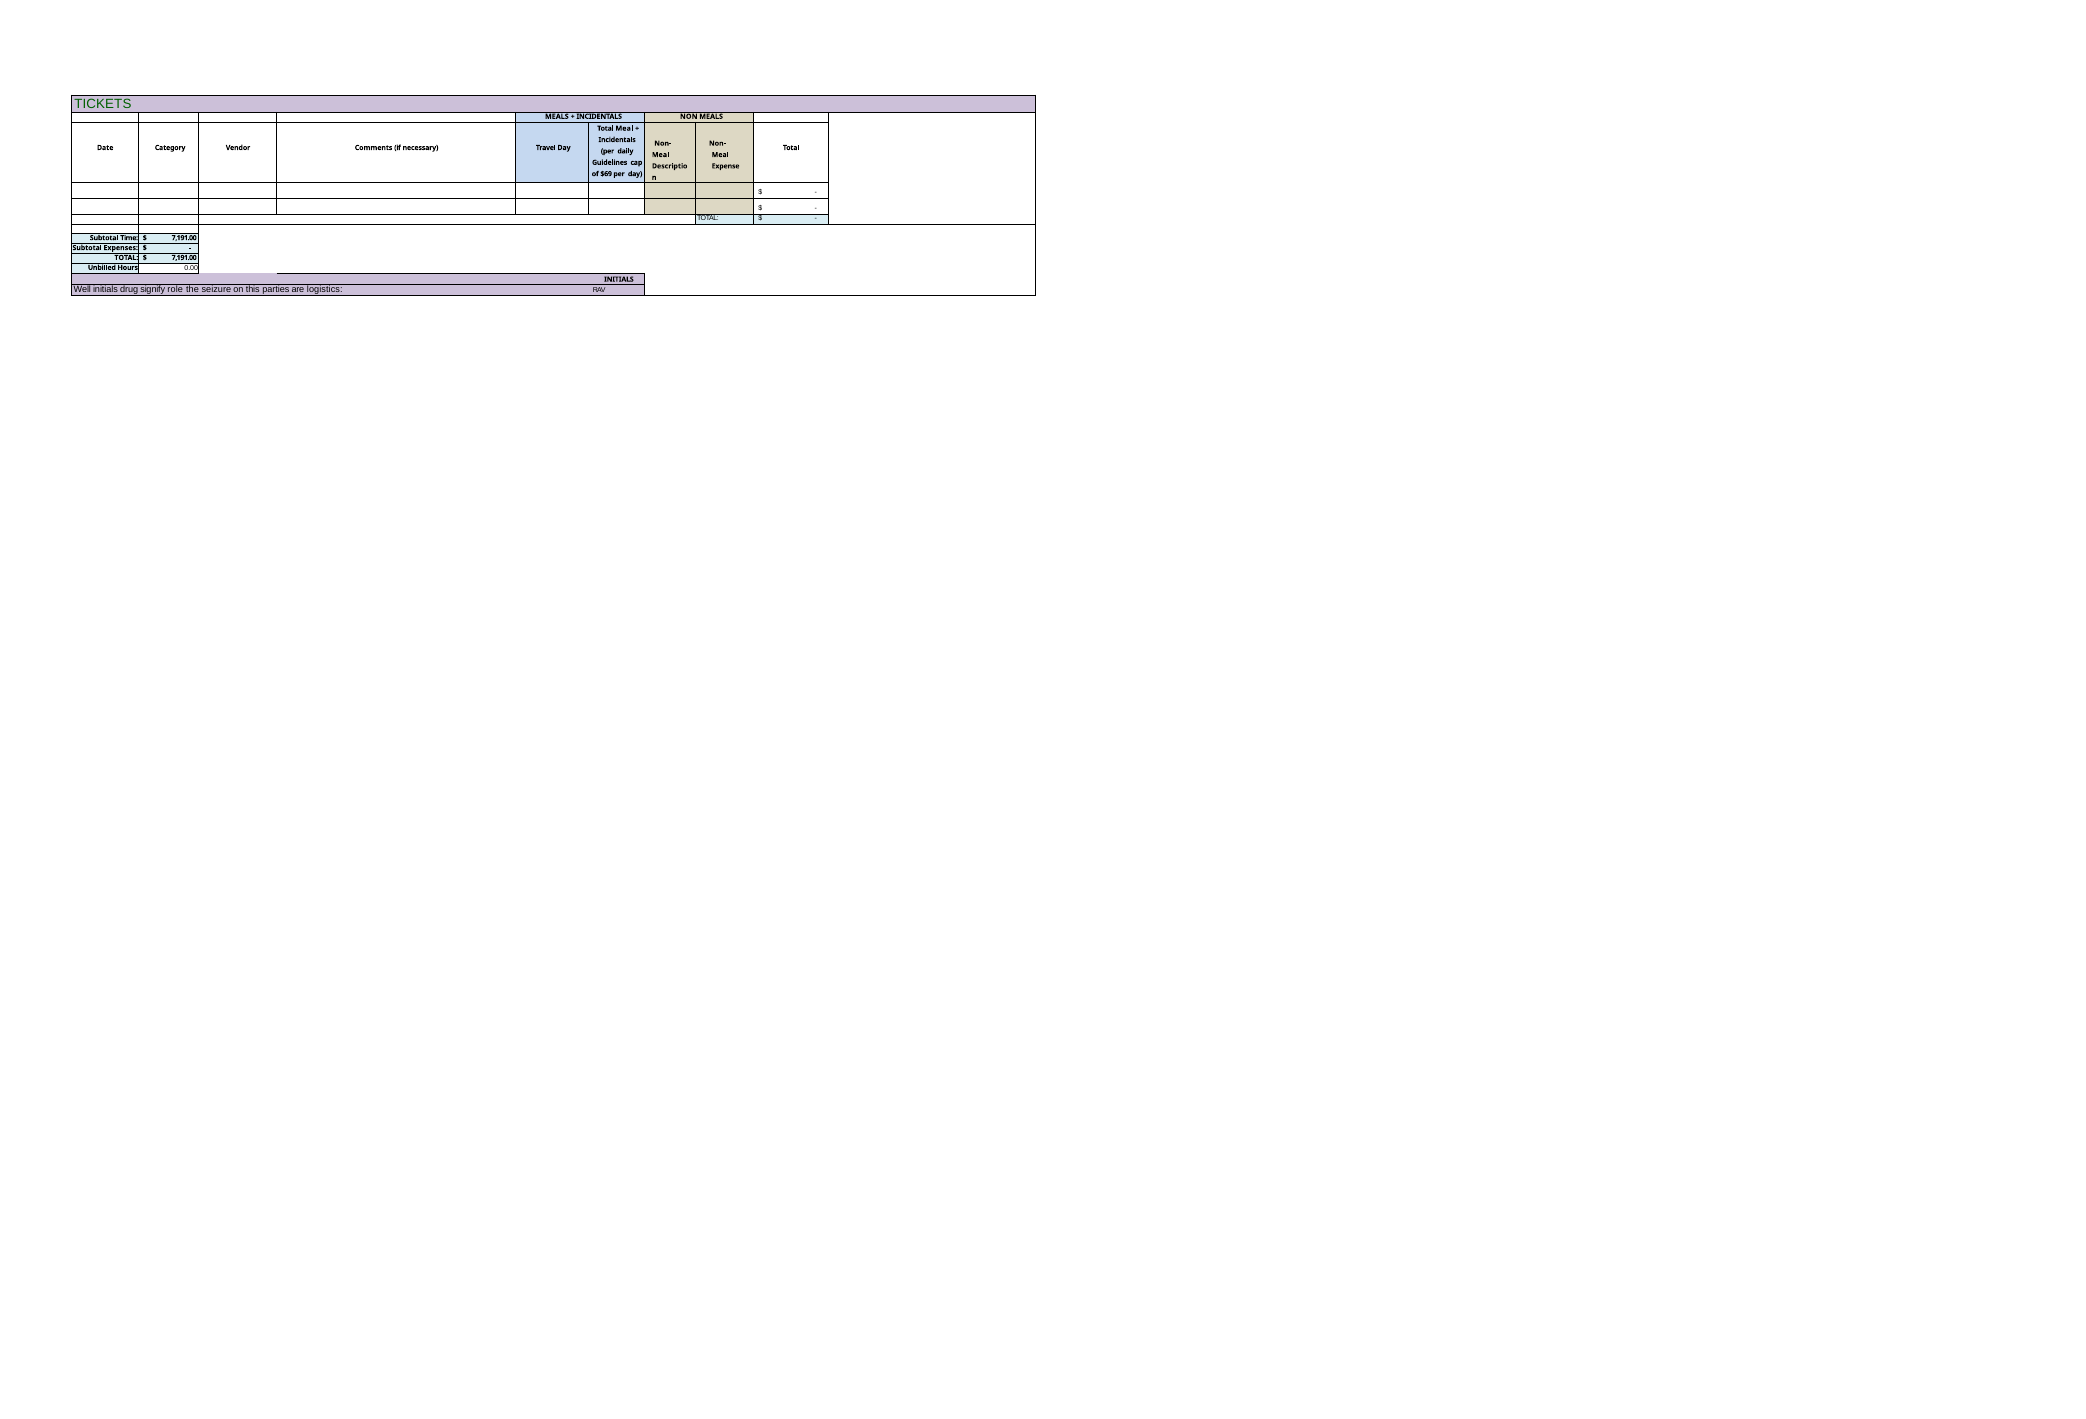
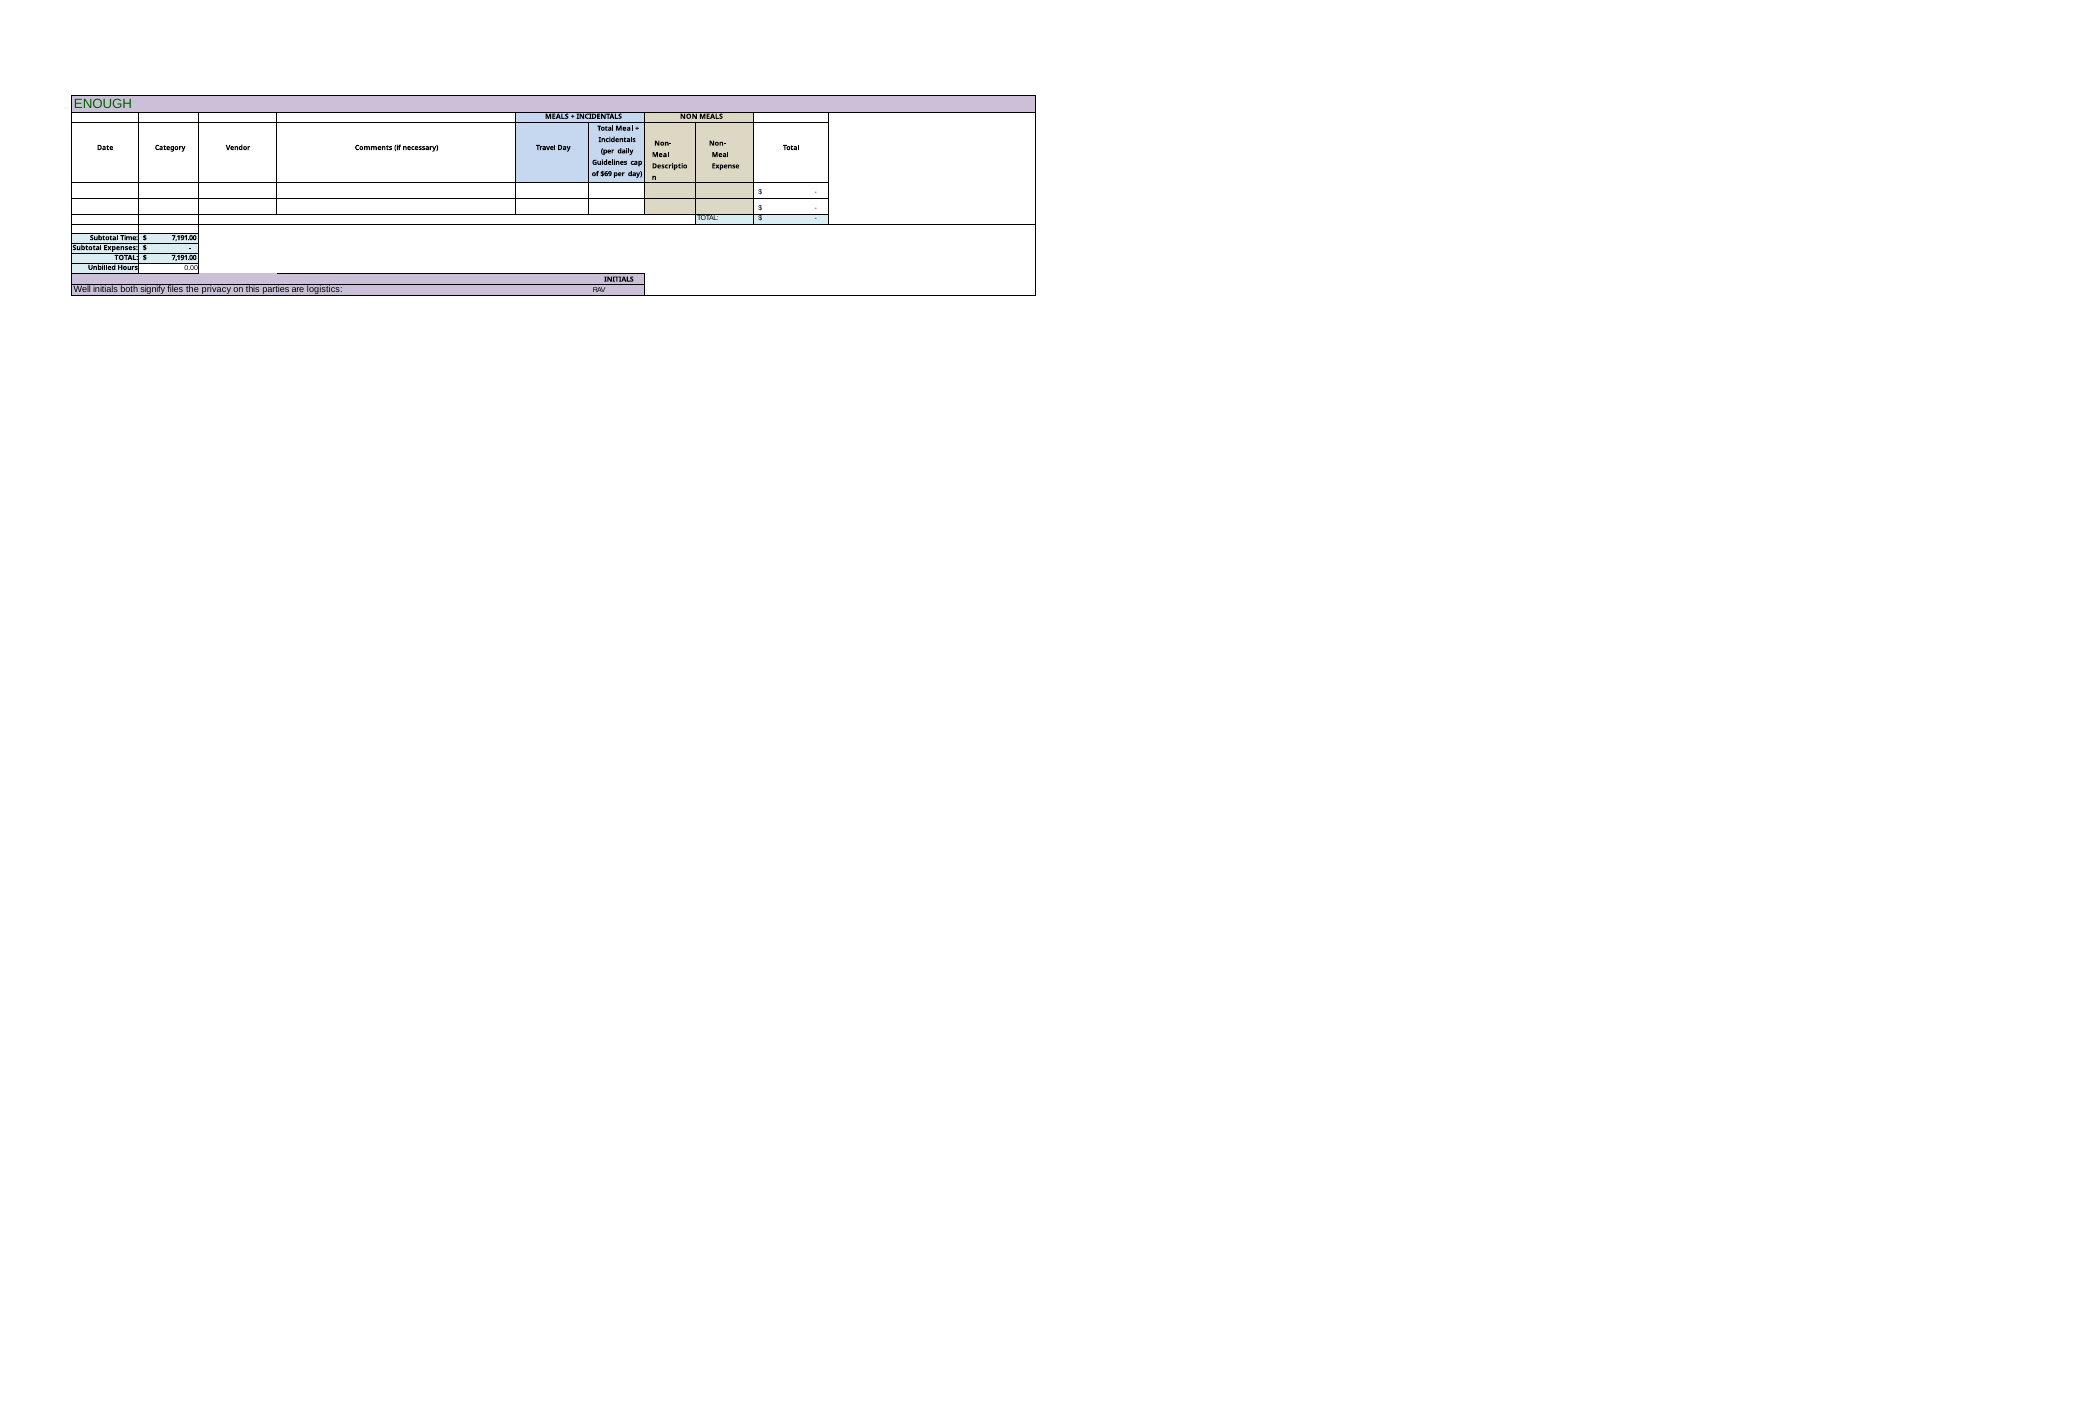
TICKETS: TICKETS -> ENOUGH
drug: drug -> both
role: role -> files
seizure: seizure -> privacy
